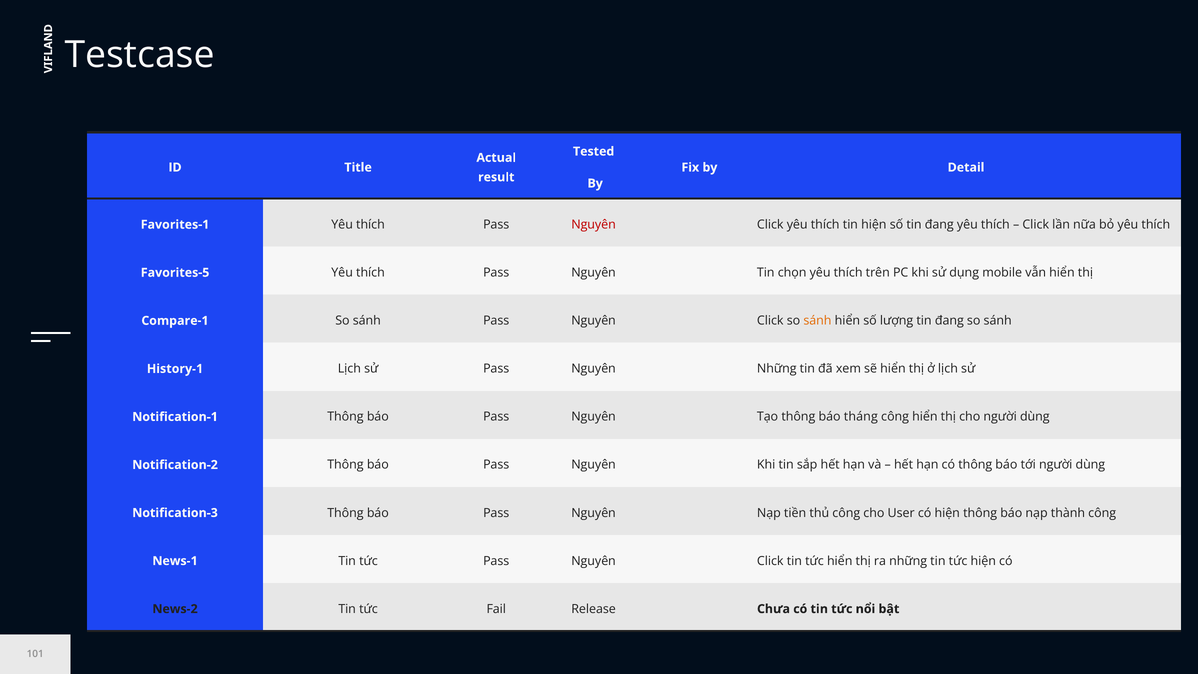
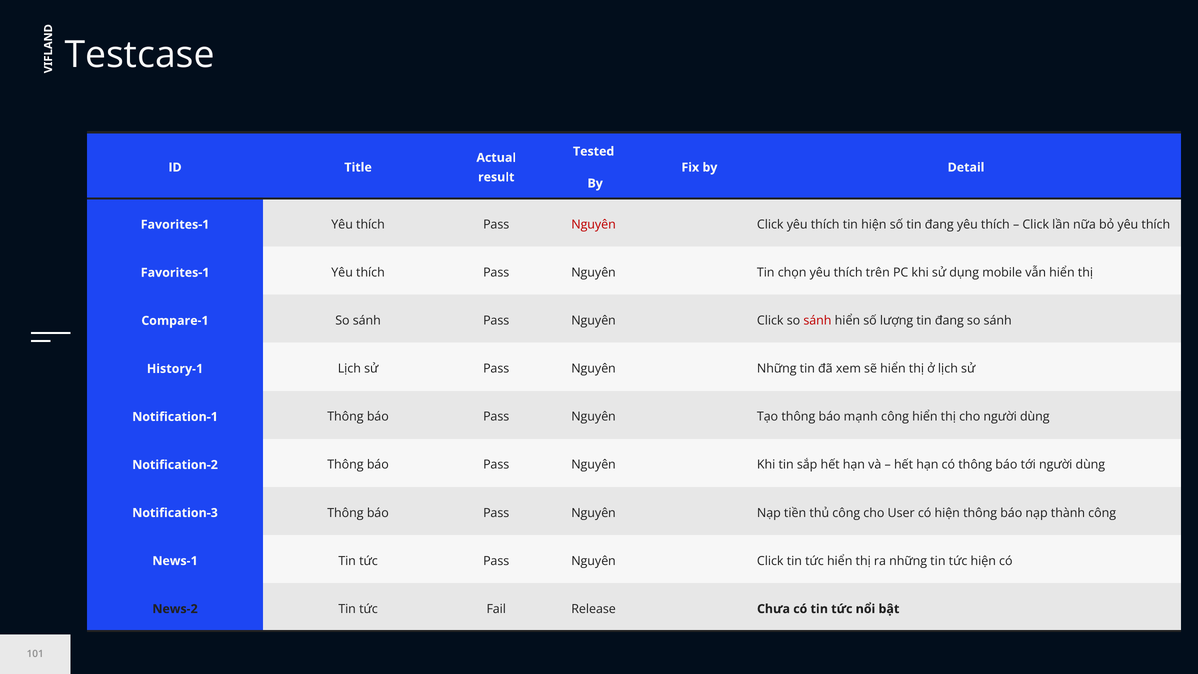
Favorites-5 at (175, 273): Favorites-5 -> Favorites-1
sánh at (817, 321) colour: orange -> red
tháng: tháng -> mạnh
